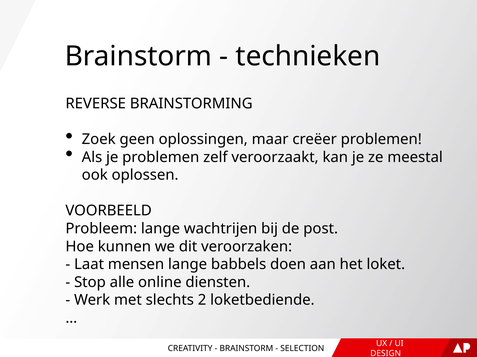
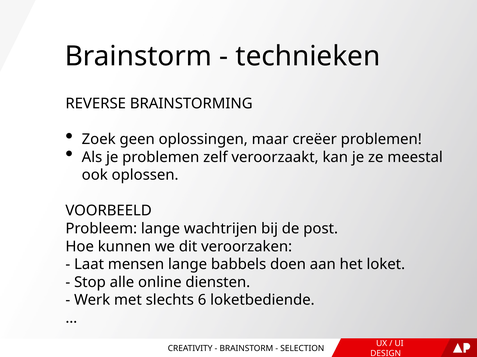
2: 2 -> 6
